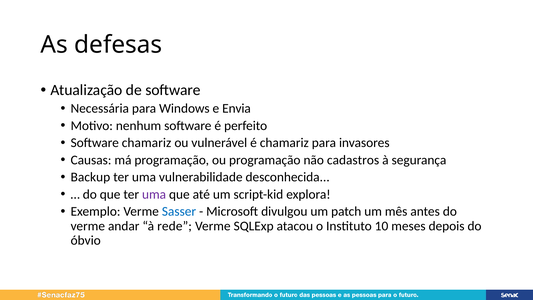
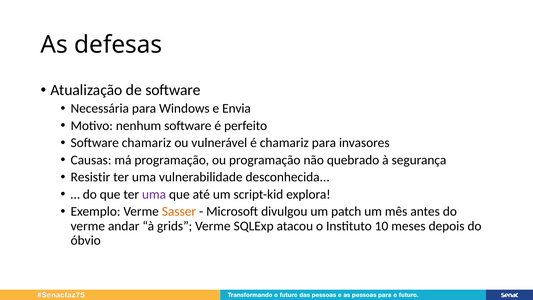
cadastros: cadastros -> quebrado
Backup: Backup -> Resistir
Sasser colour: blue -> orange
rede: rede -> grids
